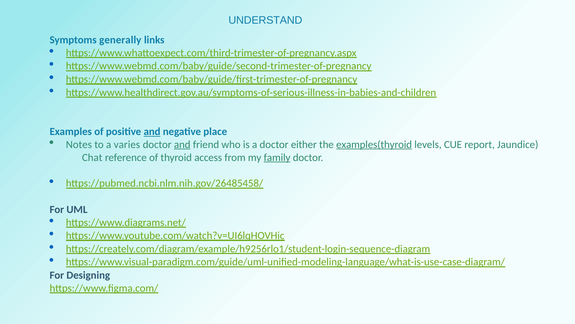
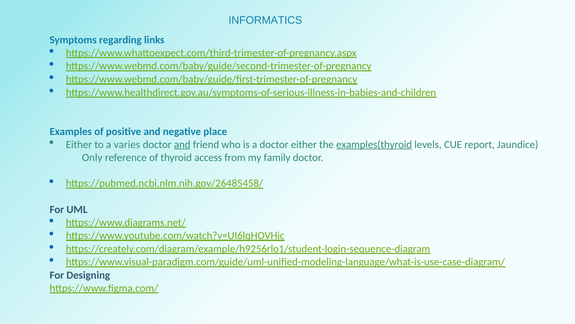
UNDERSTAND: UNDERSTAND -> INFORMATICS
generally: generally -> regarding
and at (152, 131) underline: present -> none
Notes at (79, 144): Notes -> Either
Chat: Chat -> Only
family underline: present -> none
